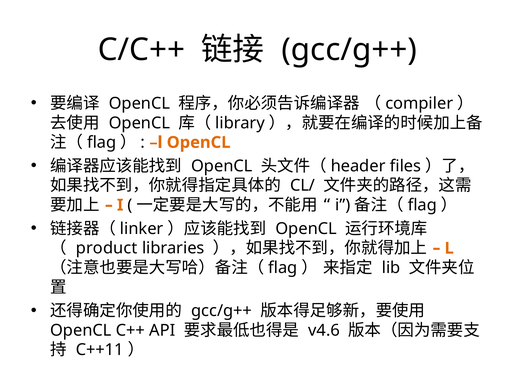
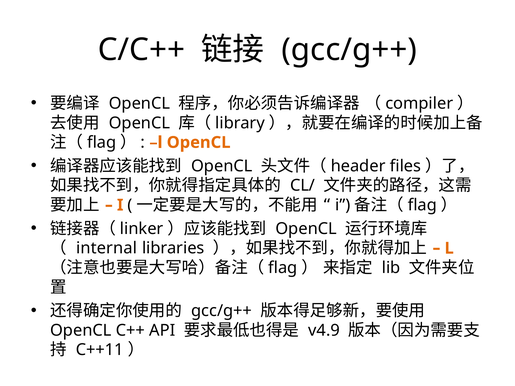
product: product -> internal
v4.6: v4.6 -> v4.9
